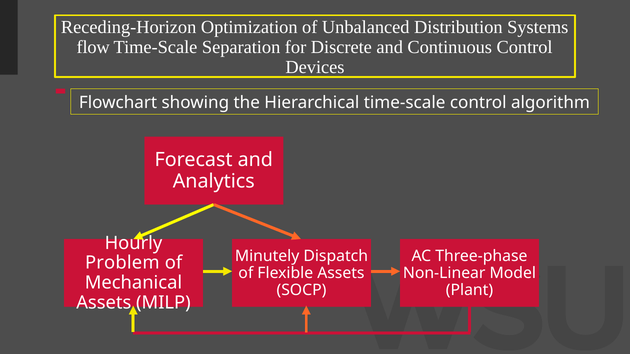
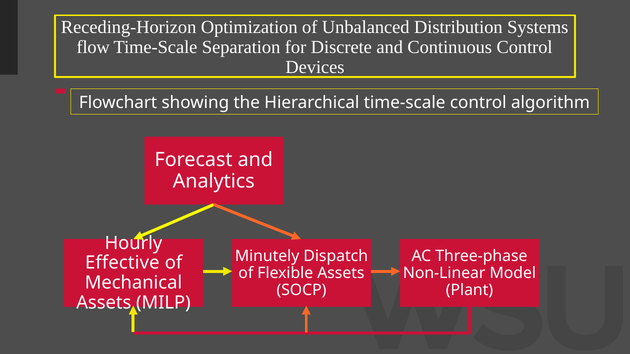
Problem: Problem -> Effective
